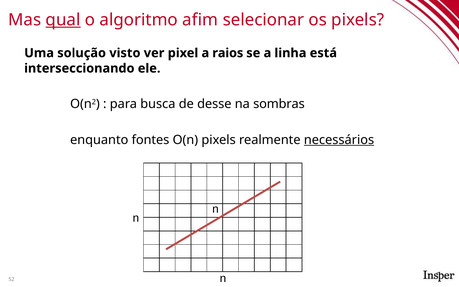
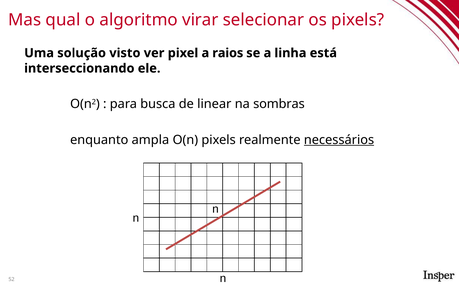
qual underline: present -> none
afim: afim -> virar
desse: desse -> linear
fontes: fontes -> ampla
